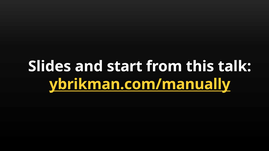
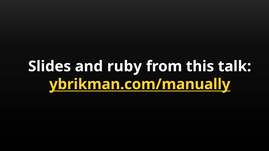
start: start -> ruby
